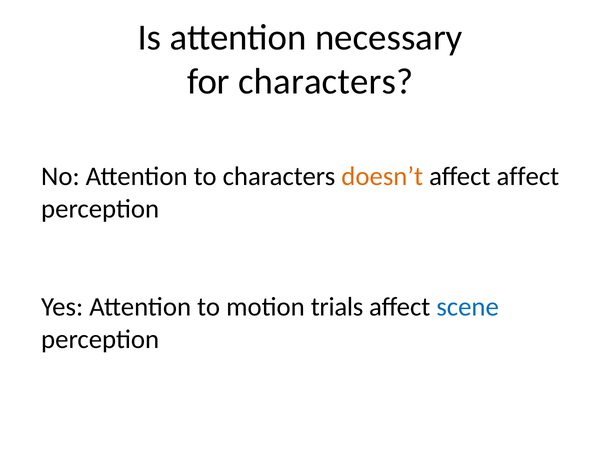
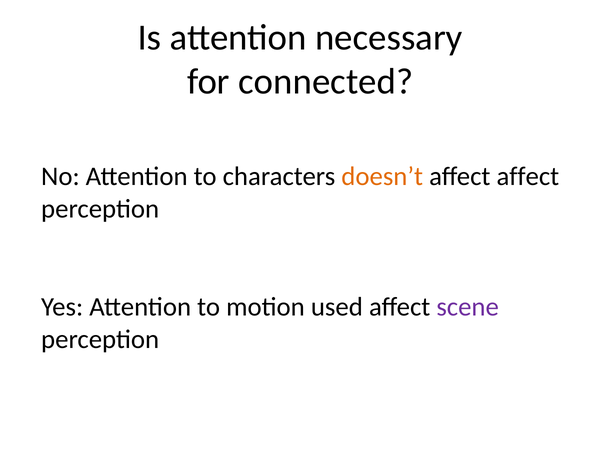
for characters: characters -> connected
trials: trials -> used
scene colour: blue -> purple
